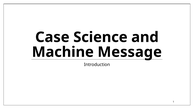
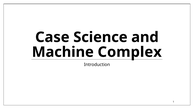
Message: Message -> Complex
